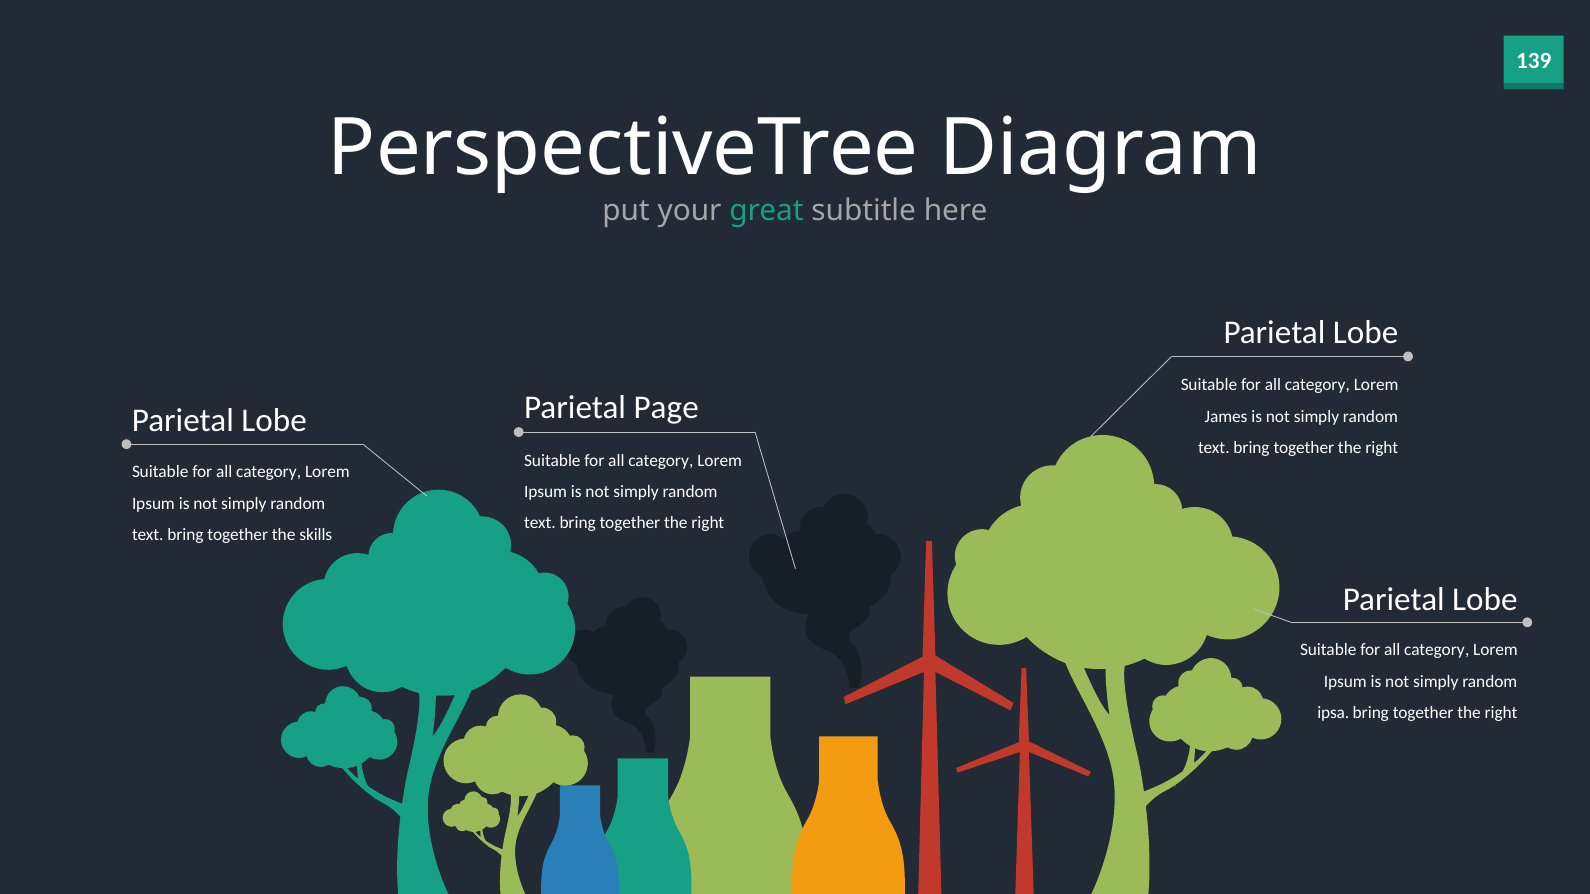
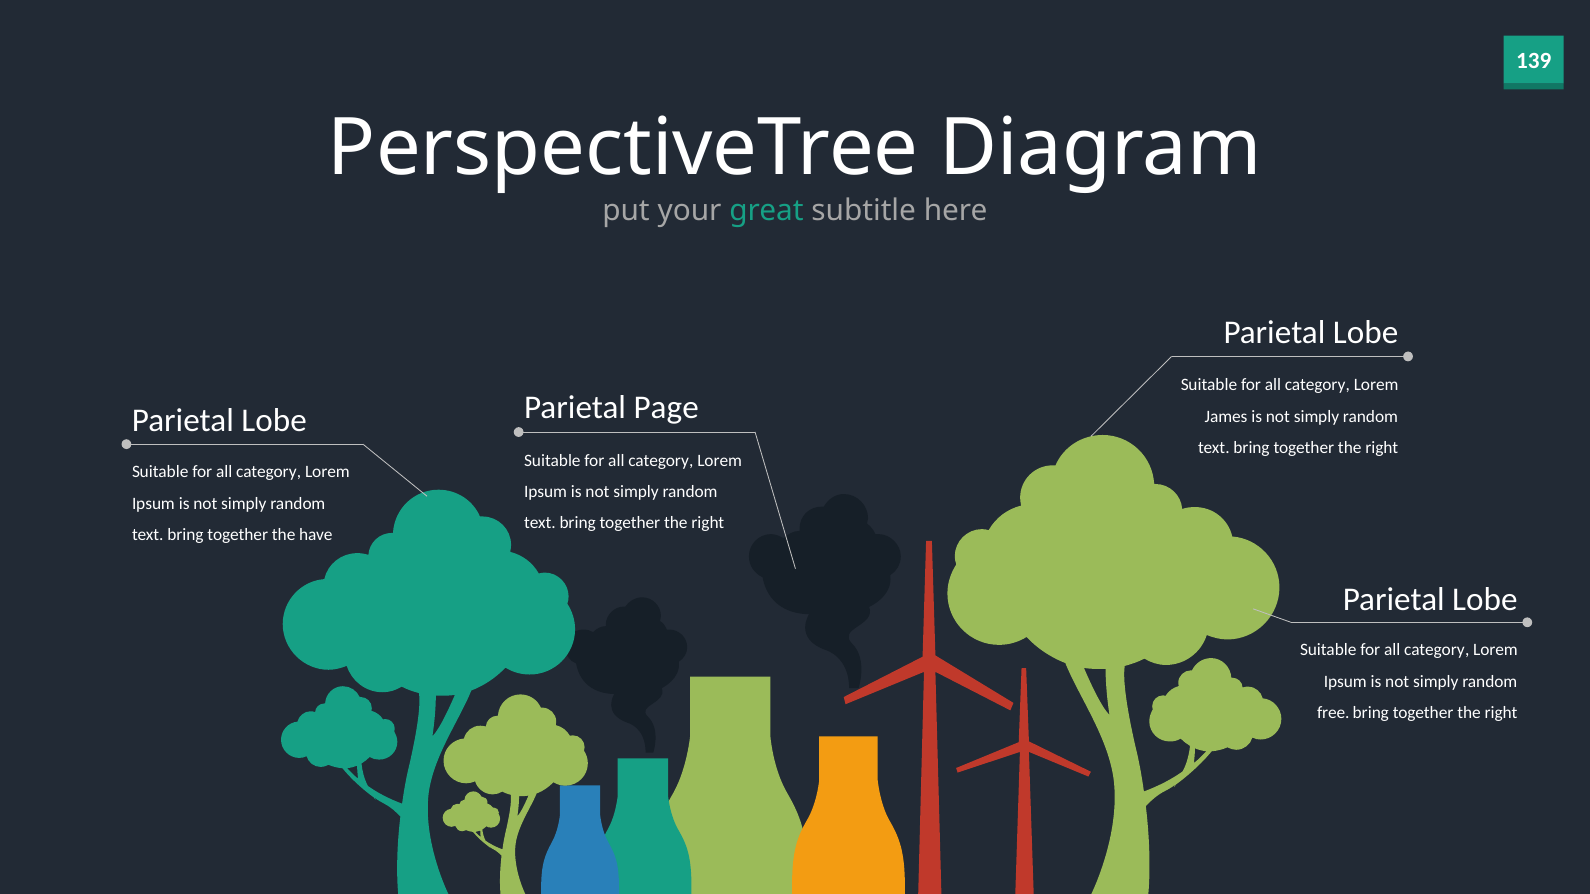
skills: skills -> have
ipsa: ipsa -> free
